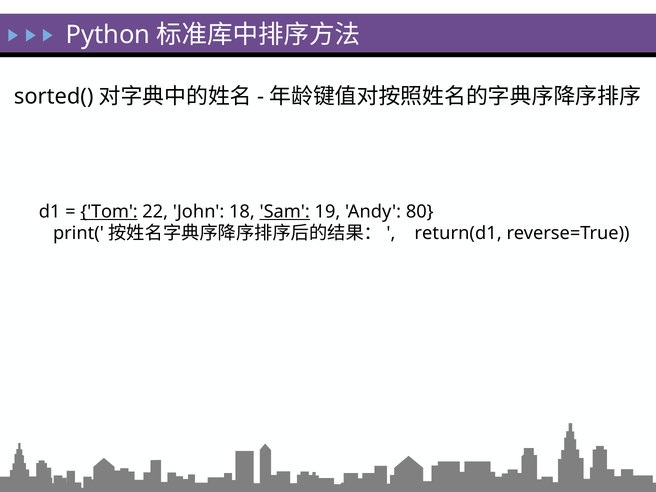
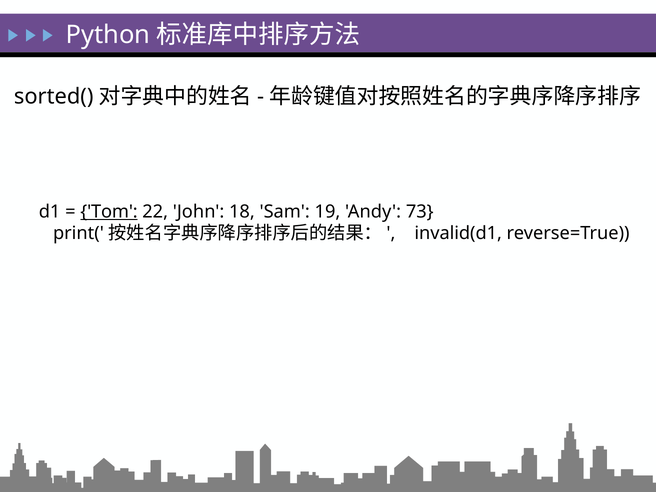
Sam underline: present -> none
80: 80 -> 73
return(d1: return(d1 -> invalid(d1
